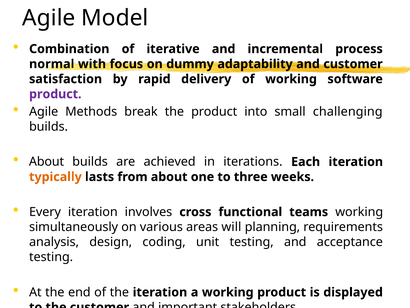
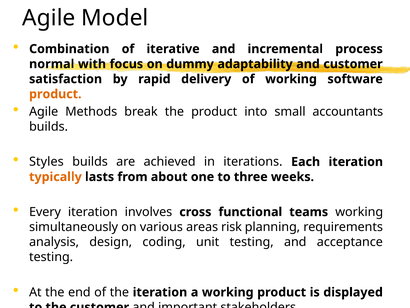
product at (55, 94) colour: purple -> orange
challenging: challenging -> accountants
About at (47, 162): About -> Styles
will: will -> risk
